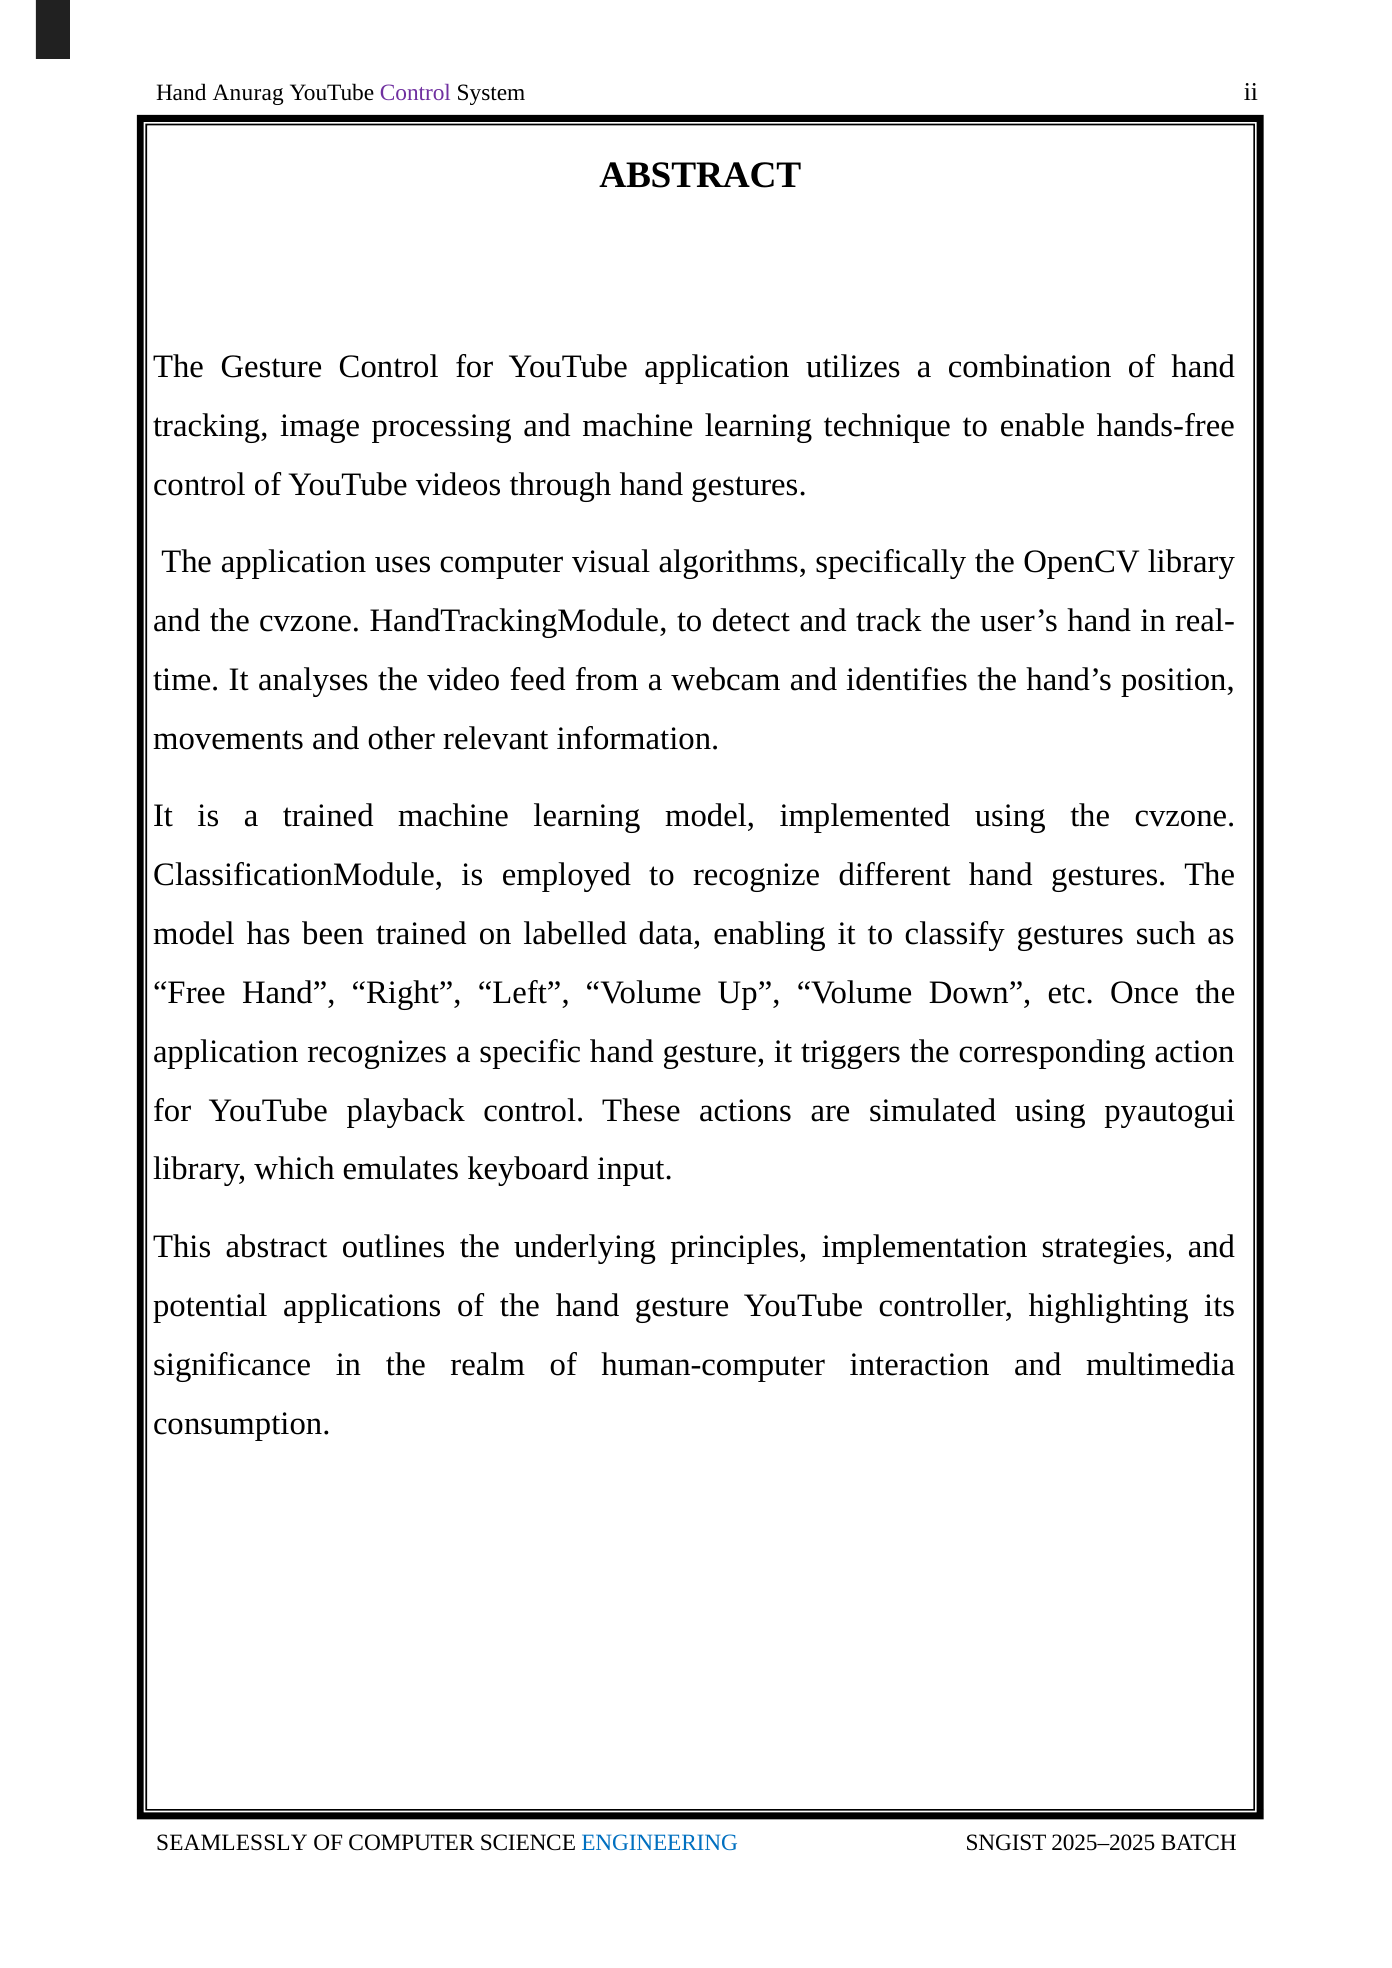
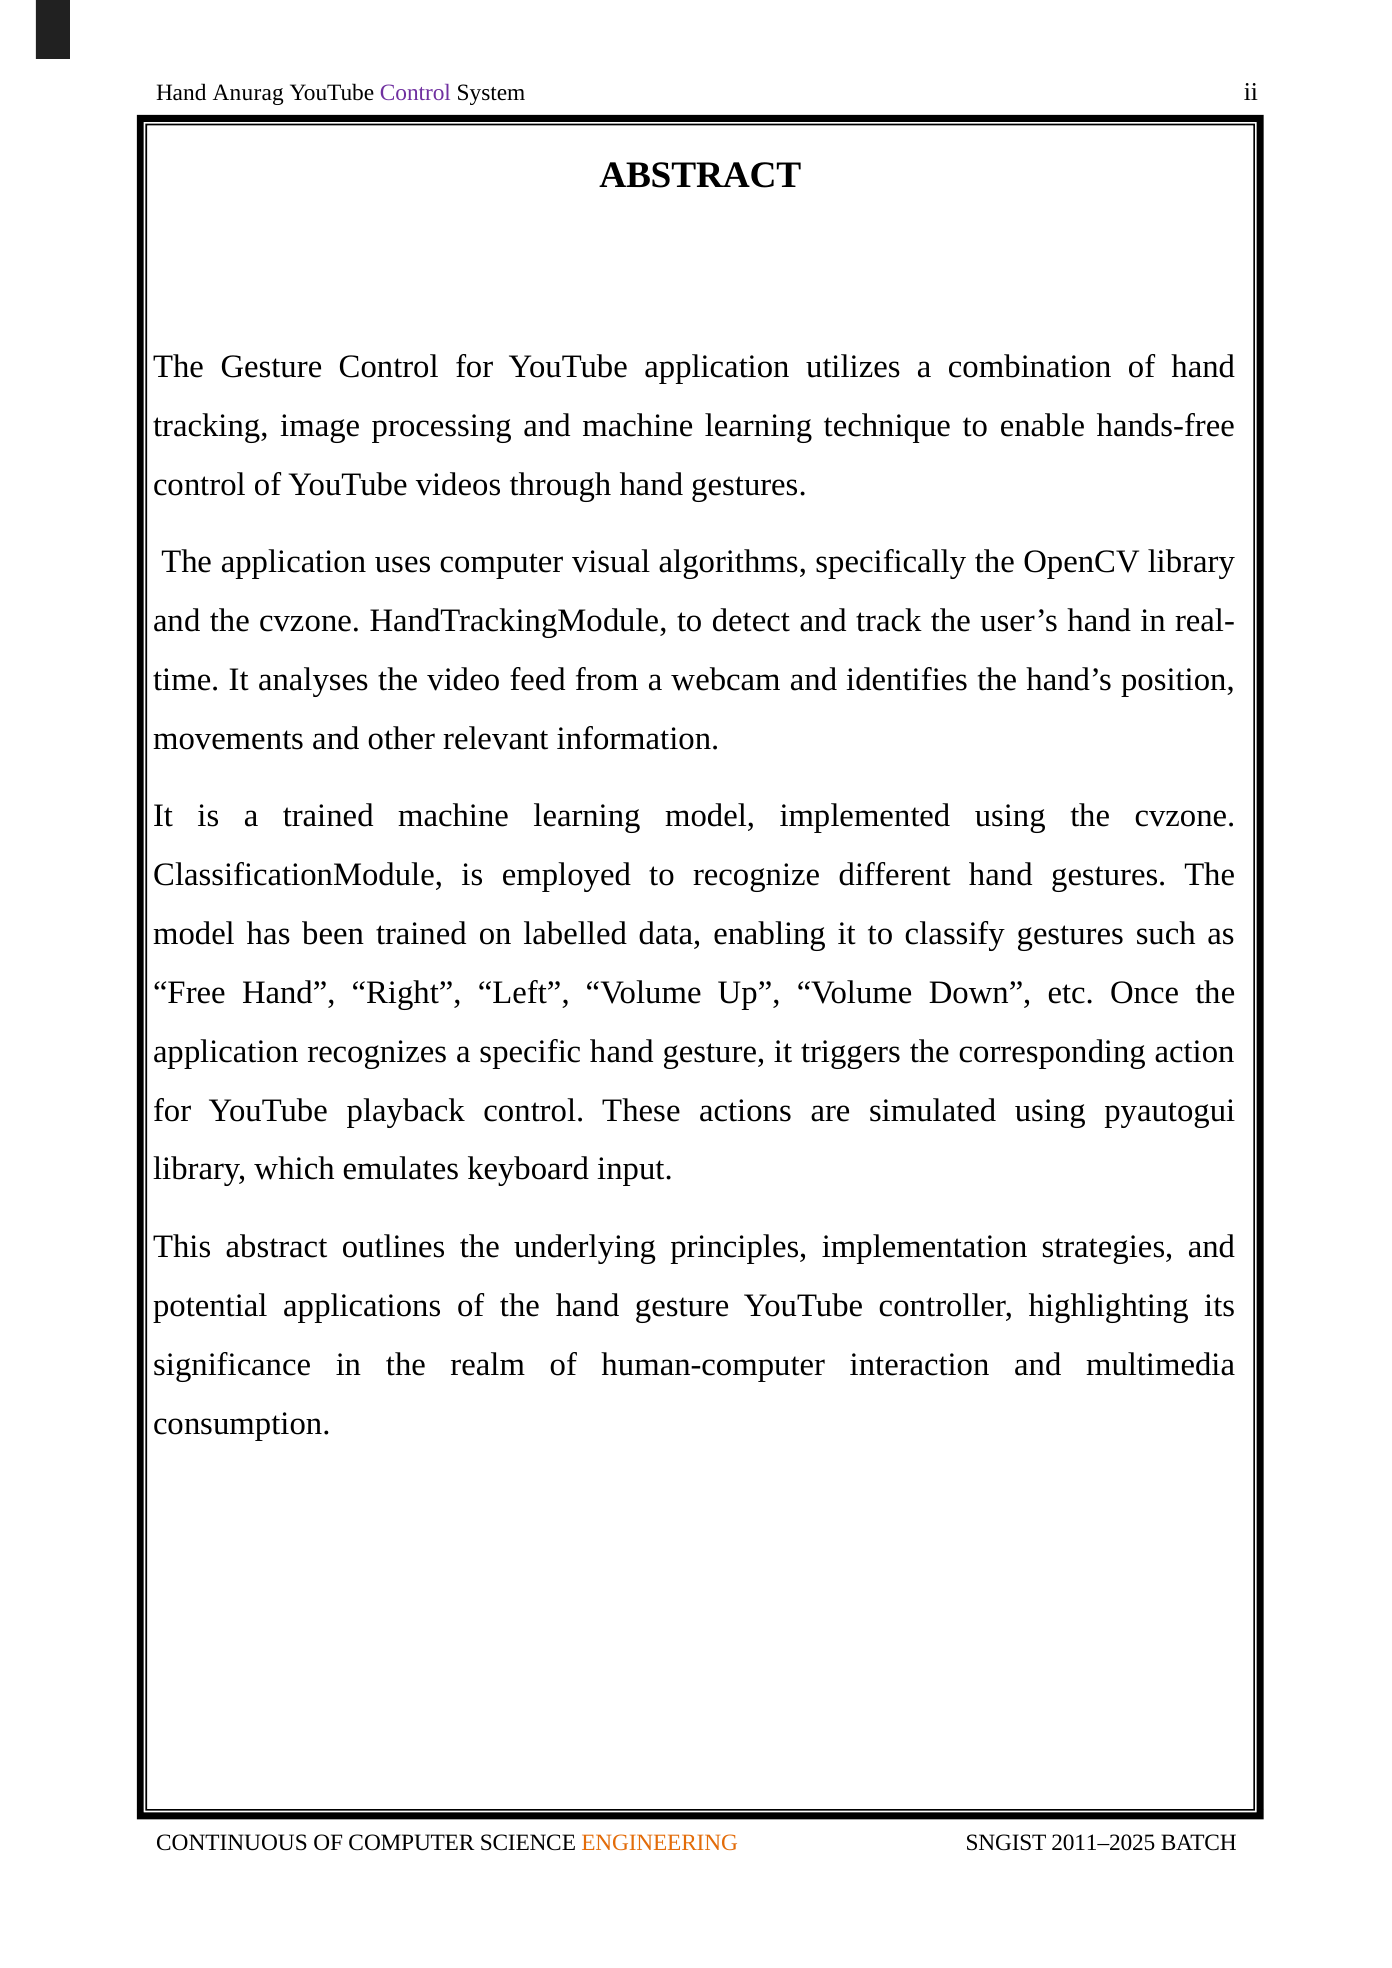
SEAMLESSLY: SEAMLESSLY -> CONTINUOUS
ENGINEERING colour: blue -> orange
2025–2025: 2025–2025 -> 2011–2025
